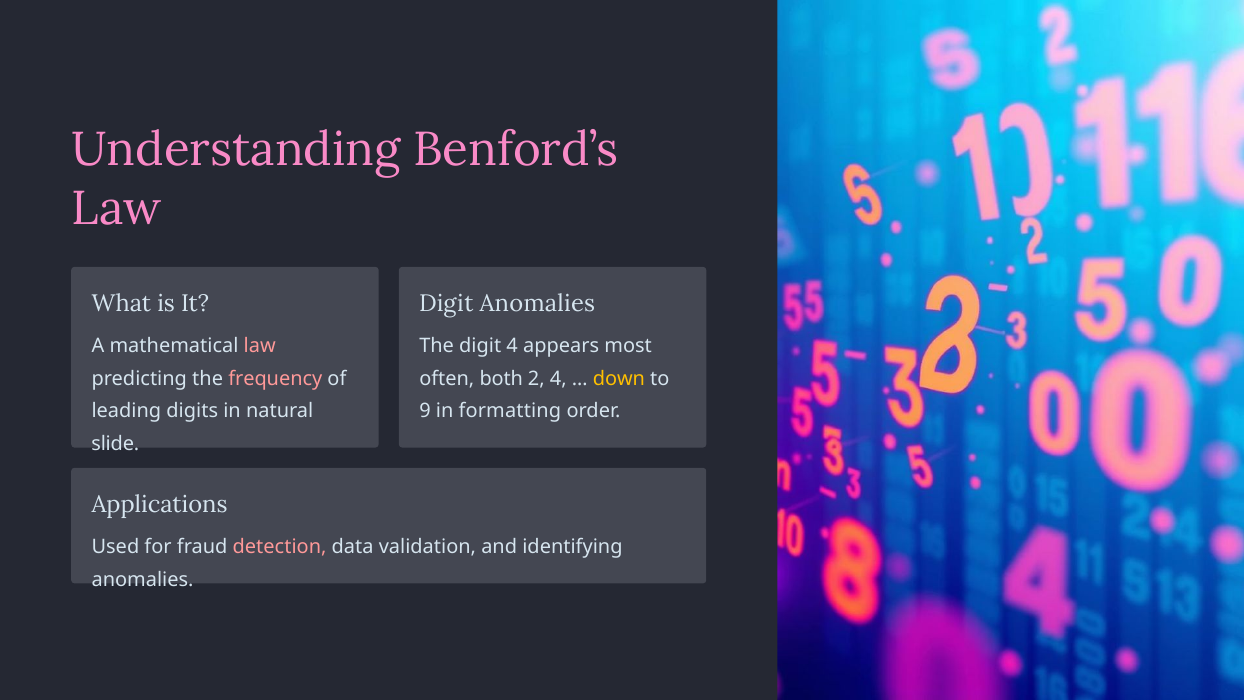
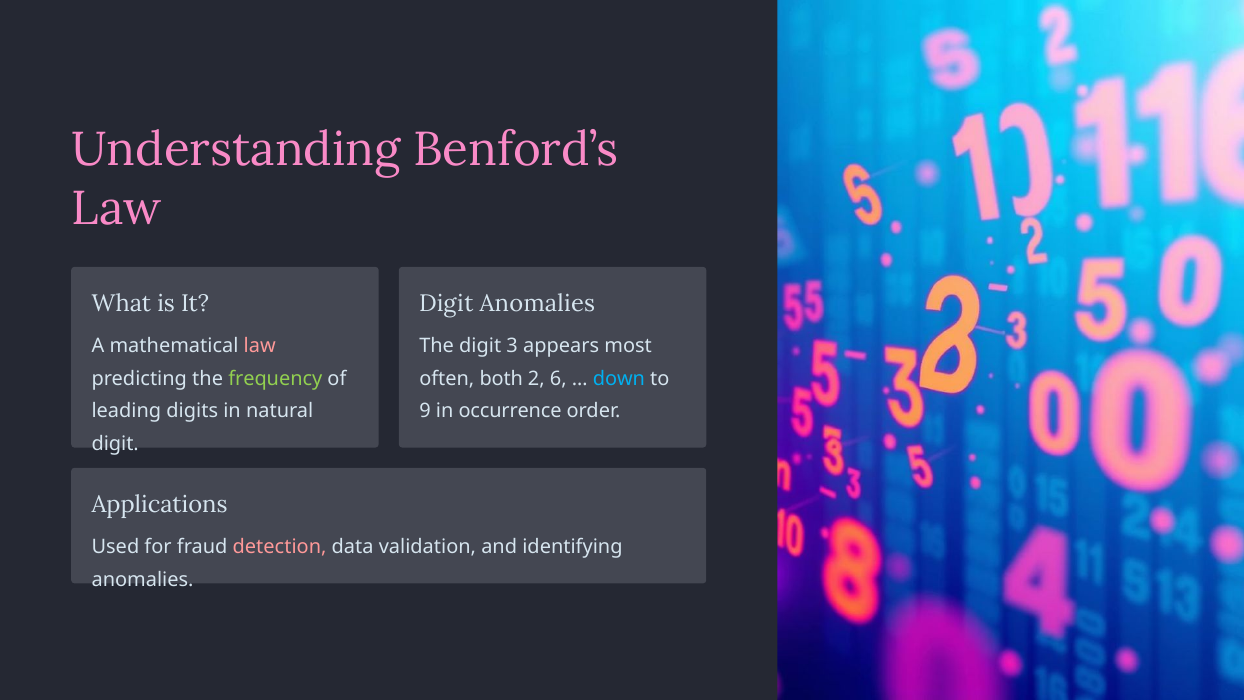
digit 4: 4 -> 3
frequency colour: pink -> light green
2 4: 4 -> 6
down colour: yellow -> light blue
formatting: formatting -> occurrence
slide at (115, 443): slide -> digit
